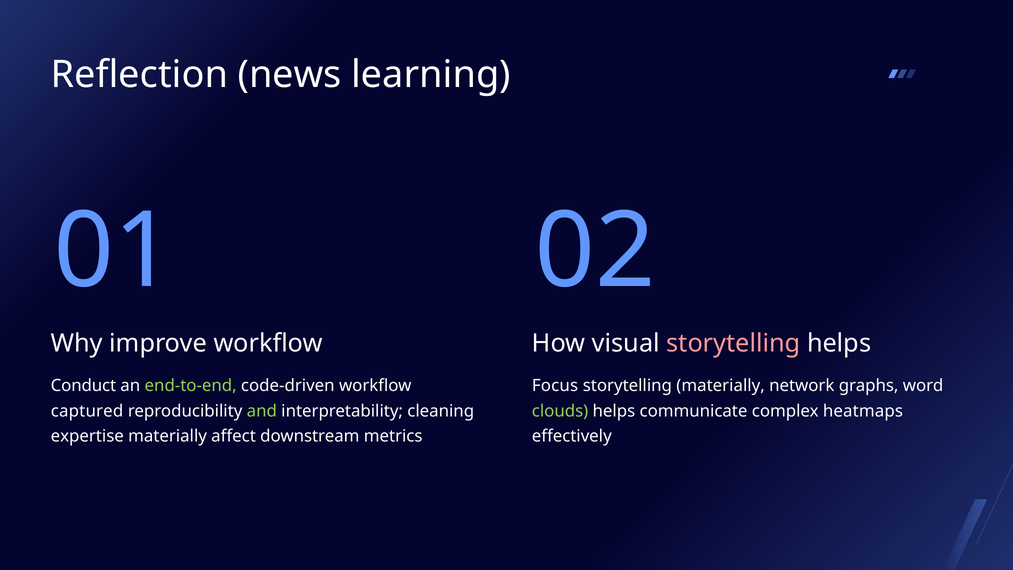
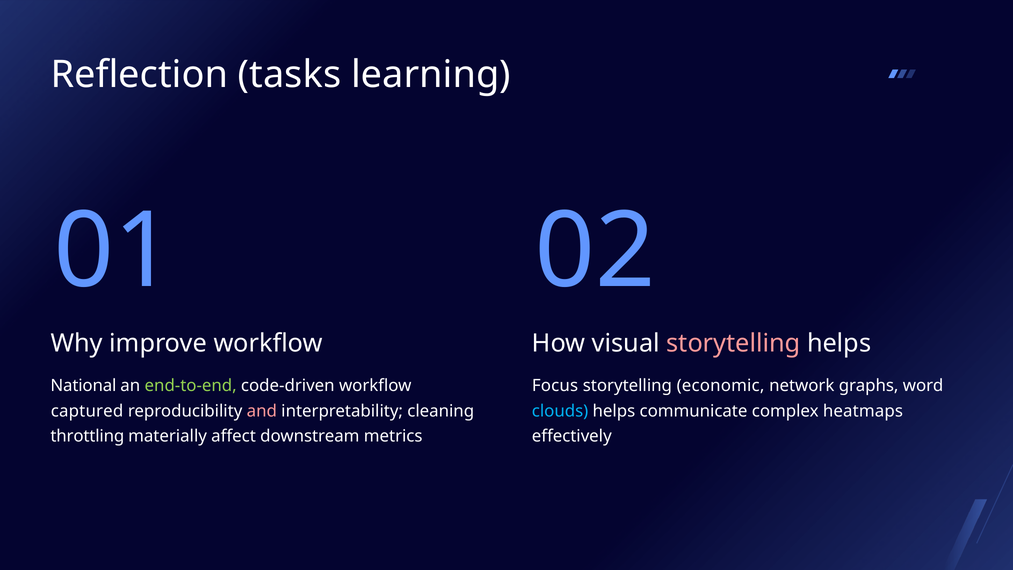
news: news -> tasks
Conduct: Conduct -> National
storytelling materially: materially -> economic
and colour: light green -> pink
clouds colour: light green -> light blue
expertise: expertise -> throttling
